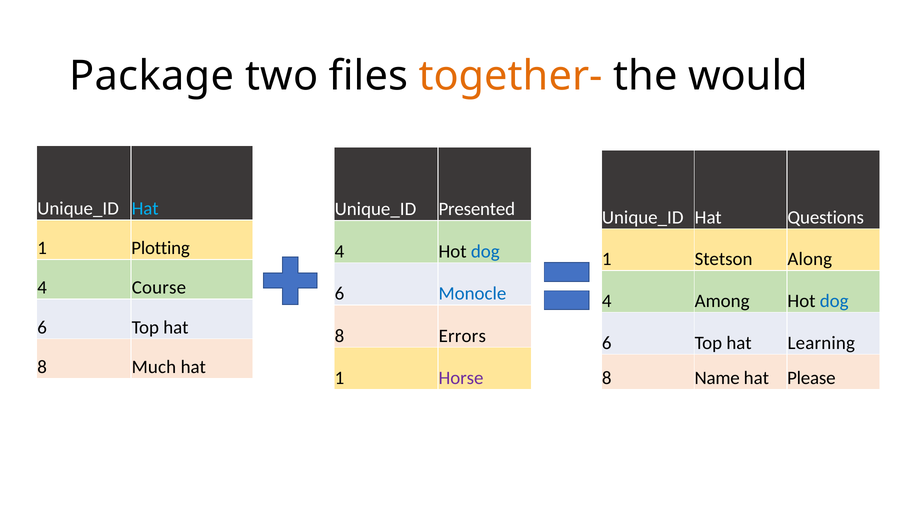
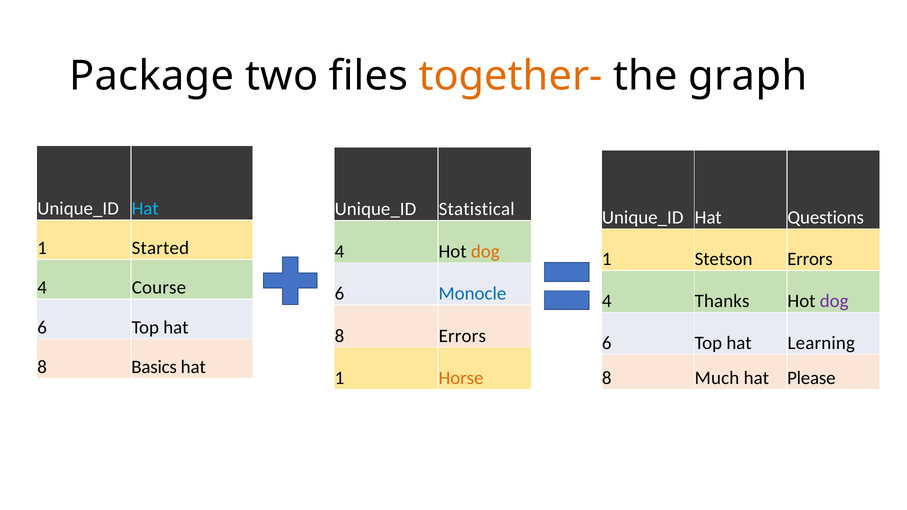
would: would -> graph
Presented: Presented -> Statistical
Plotting: Plotting -> Started
dog at (485, 252) colour: blue -> orange
Stetson Along: Along -> Errors
Among: Among -> Thanks
dog at (834, 301) colour: blue -> purple
Much: Much -> Basics
Horse colour: purple -> orange
Name: Name -> Much
